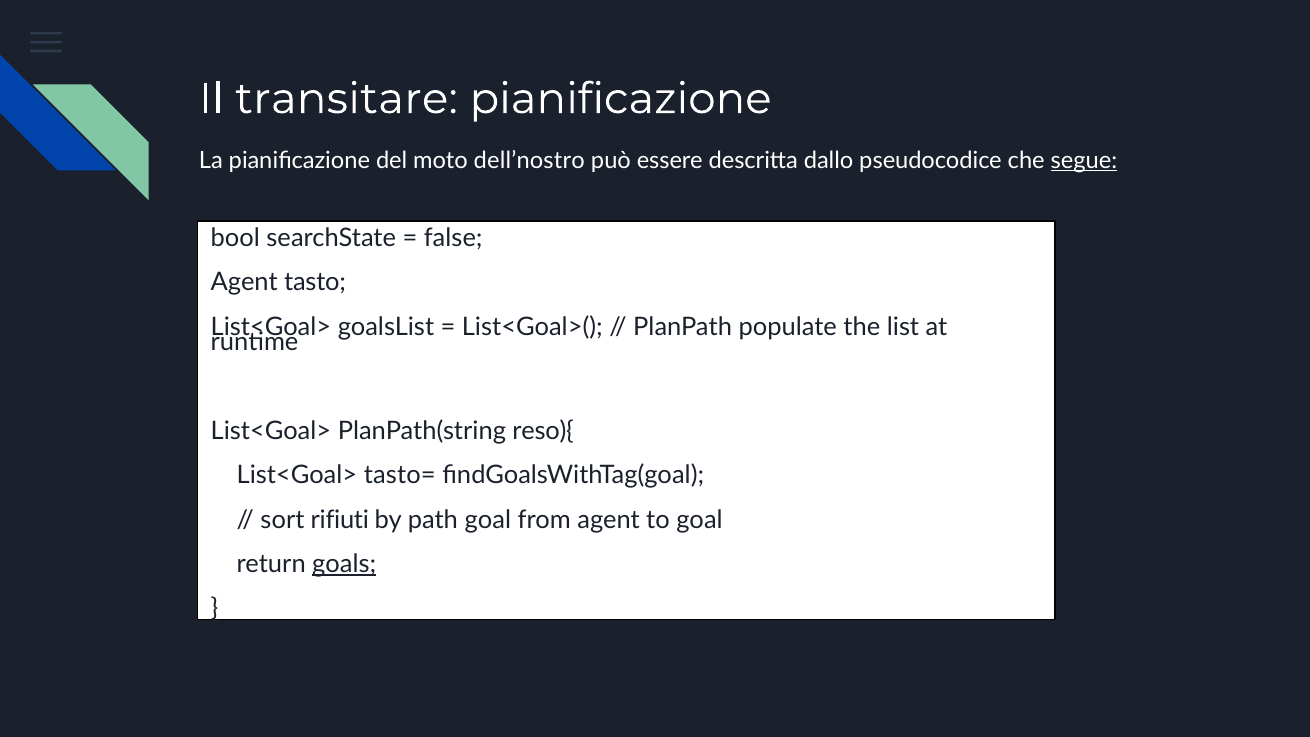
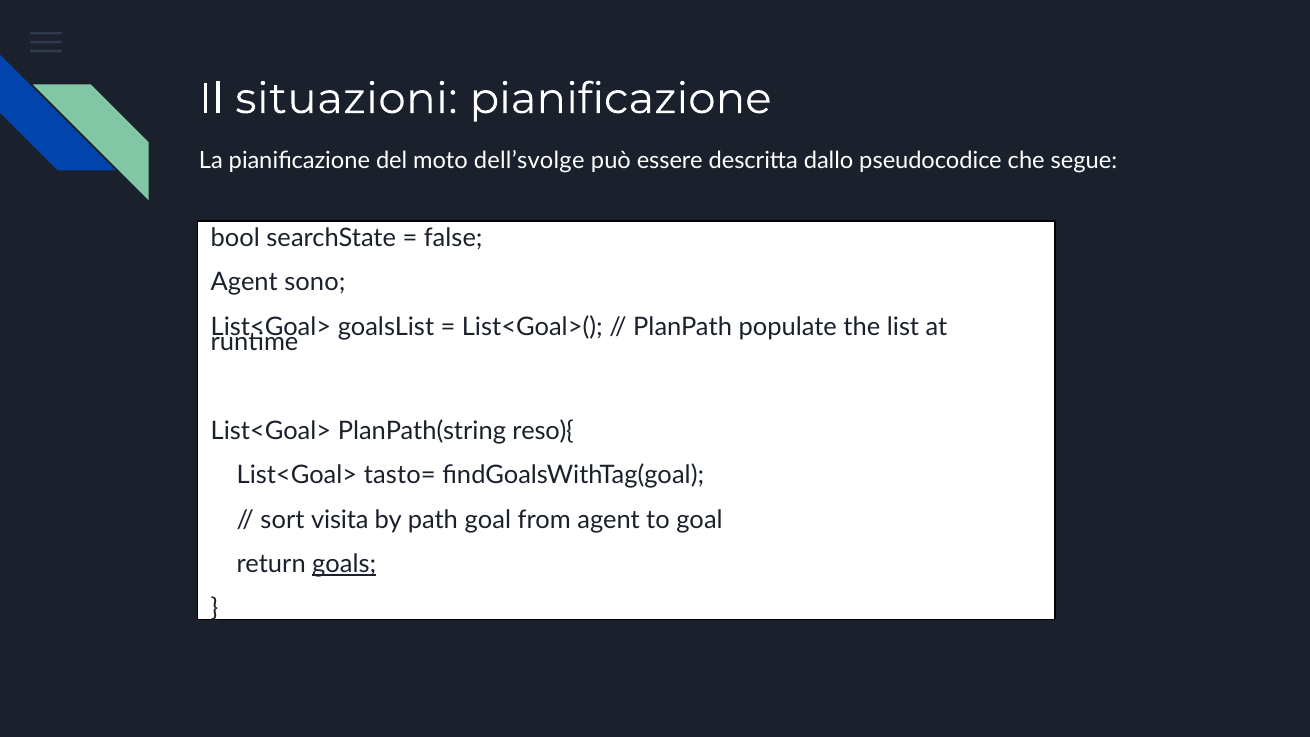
transitare: transitare -> situazioni
dell’nostro: dell’nostro -> dell’svolge
segue underline: present -> none
tasto: tasto -> sono
rifiuti: rifiuti -> visita
